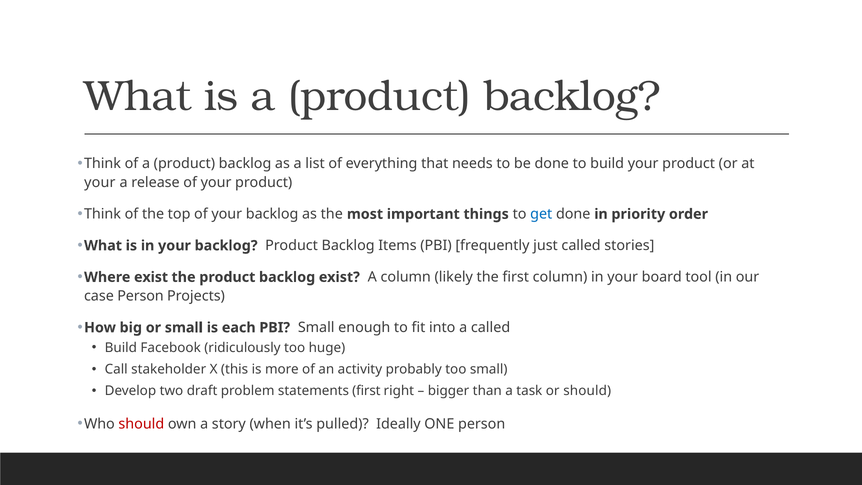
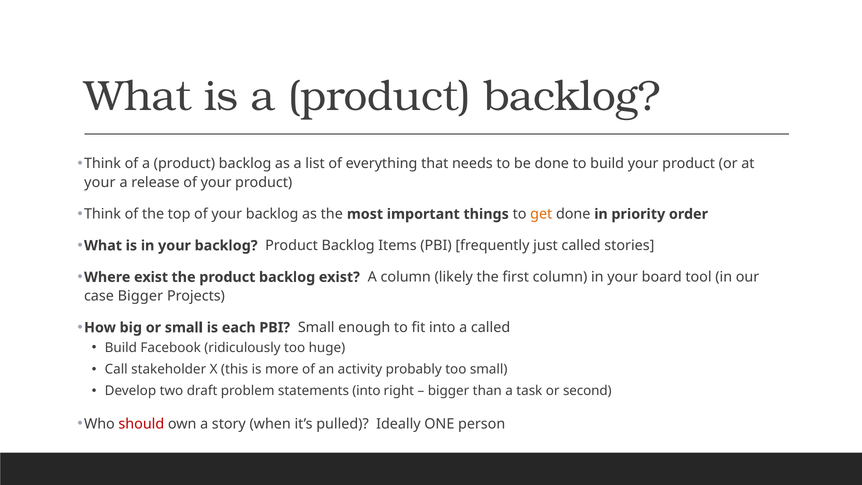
get colour: blue -> orange
case Person: Person -> Bigger
statements first: first -> into
or should: should -> second
